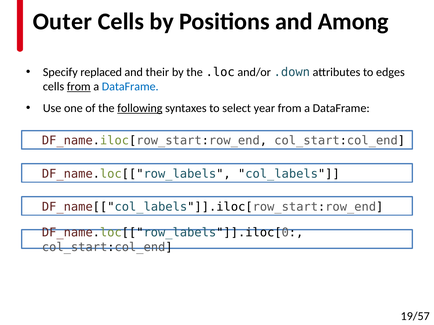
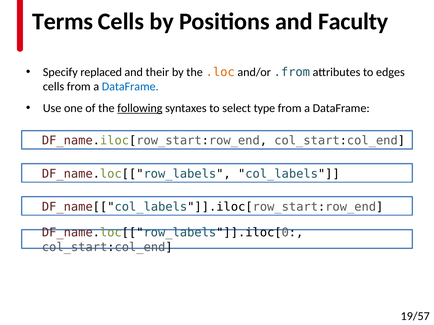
Outer: Outer -> Terms
Among: Among -> Faculty
.loc colour: black -> orange
.down: .down -> .from
from at (79, 87) underline: present -> none
year: year -> type
